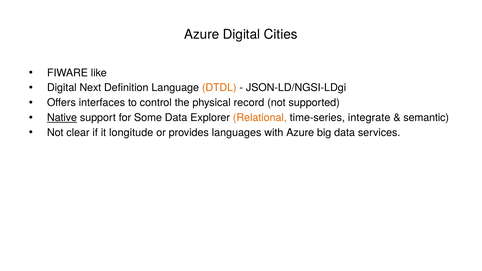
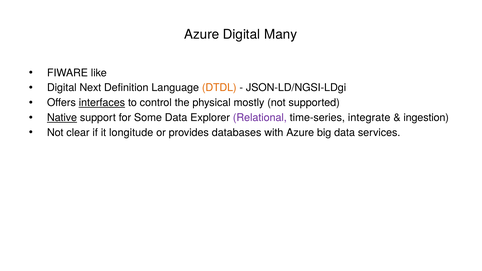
Cities: Cities -> Many
interfaces underline: none -> present
record: record -> mostly
Relational colour: orange -> purple
semantic: semantic -> ingestion
languages: languages -> databases
